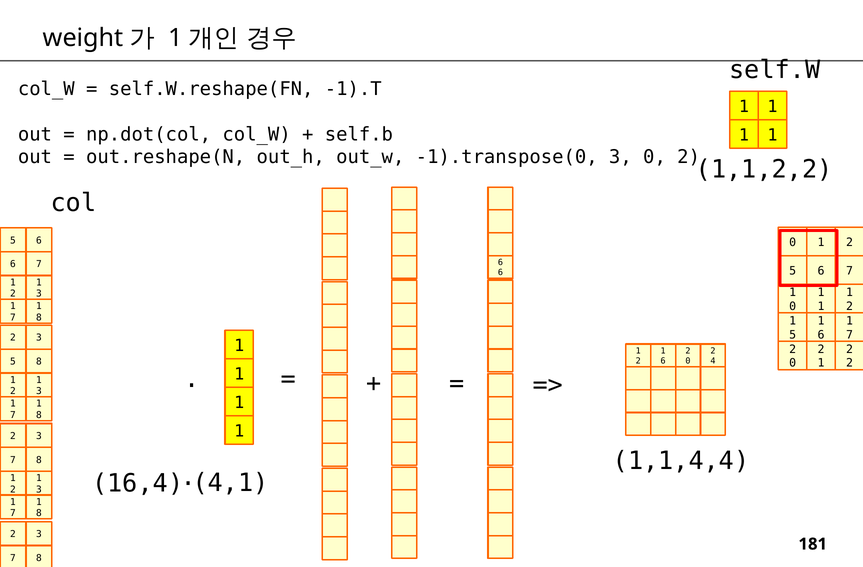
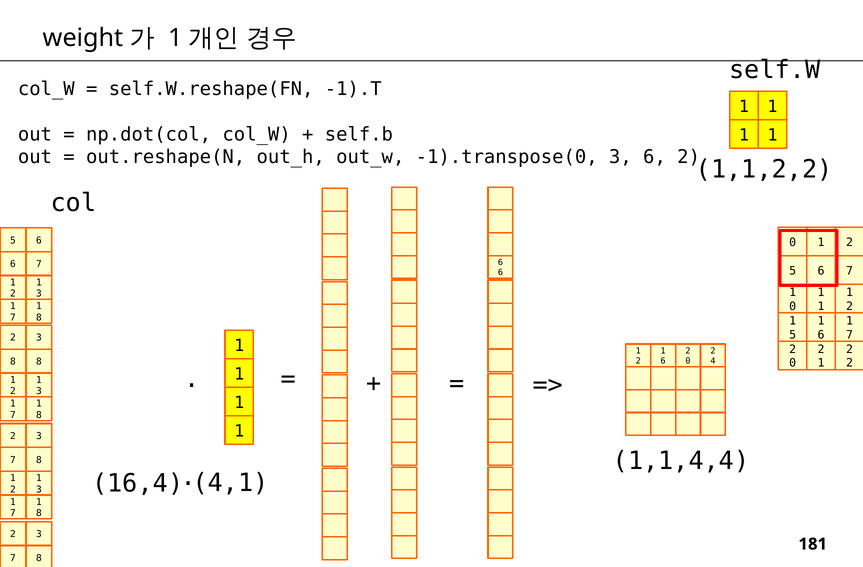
-1).transpose(0 3 0: 0 -> 6
5 at (13, 362): 5 -> 8
